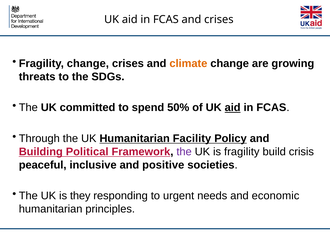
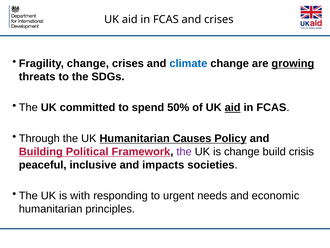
climate colour: orange -> blue
growing underline: none -> present
Facility: Facility -> Causes
is fragility: fragility -> change
positive: positive -> impacts
they: they -> with
